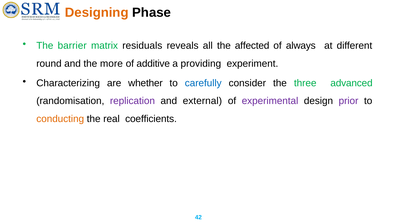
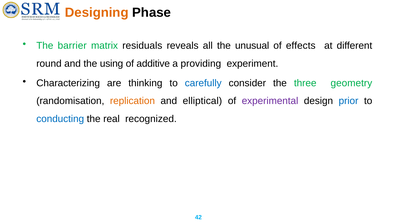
affected: affected -> unusual
always: always -> effects
more: more -> using
whether: whether -> thinking
advanced: advanced -> geometry
replication colour: purple -> orange
external: external -> elliptical
prior colour: purple -> blue
conducting colour: orange -> blue
coefficients: coefficients -> recognized
